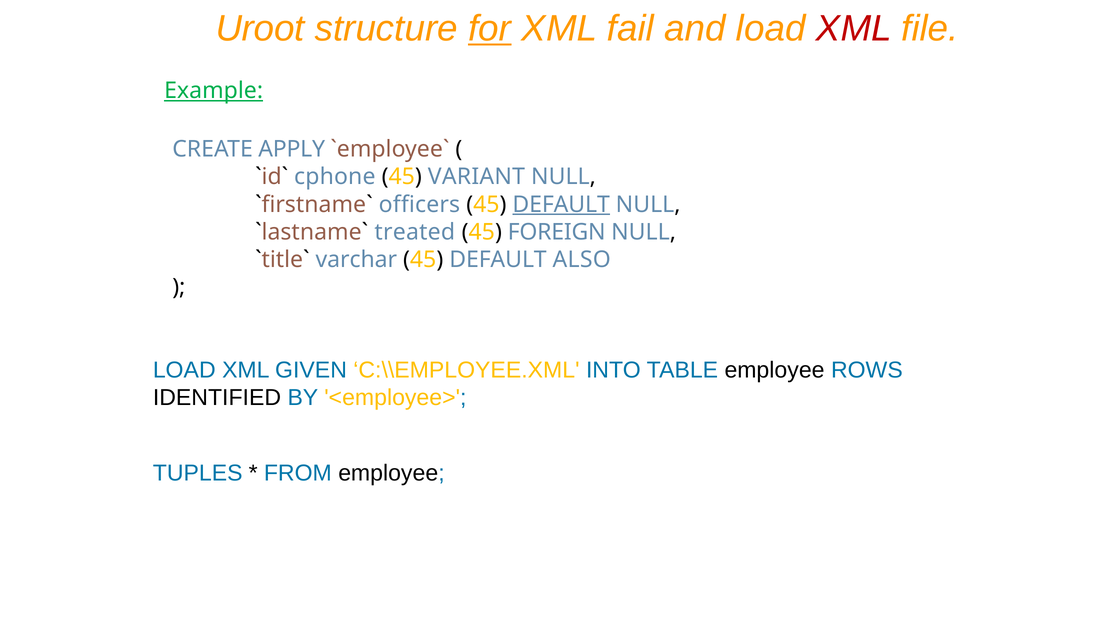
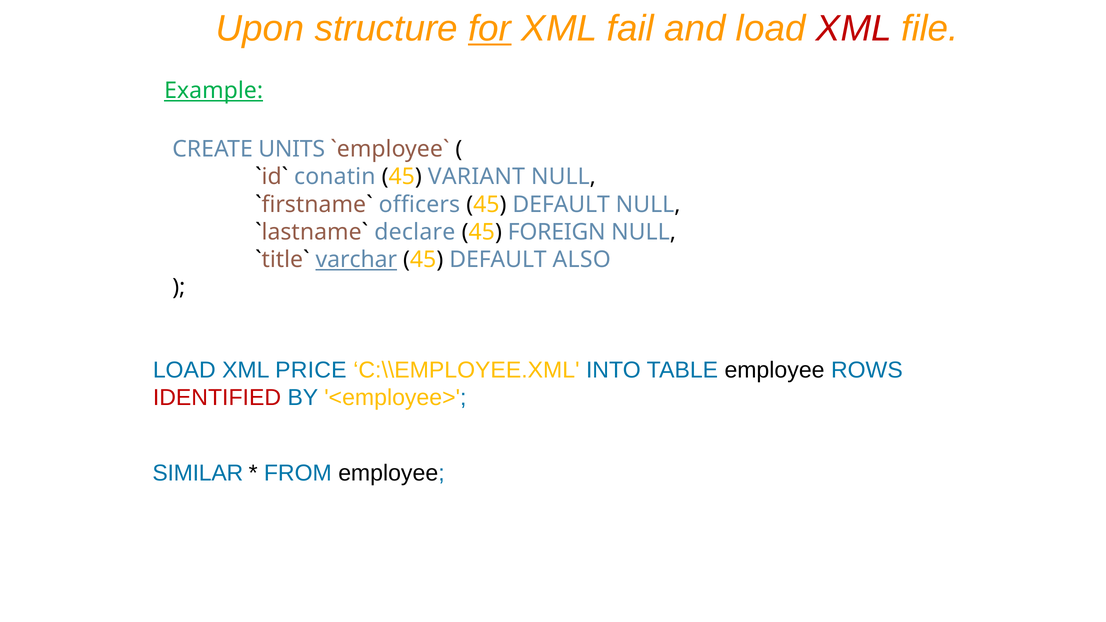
Uroot: Uroot -> Upon
APPLY: APPLY -> UNITS
cphone: cphone -> conatin
DEFAULT at (561, 204) underline: present -> none
treated: treated -> declare
varchar underline: none -> present
GIVEN: GIVEN -> PRICE
IDENTIFIED colour: black -> red
TUPLES: TUPLES -> SIMILAR
